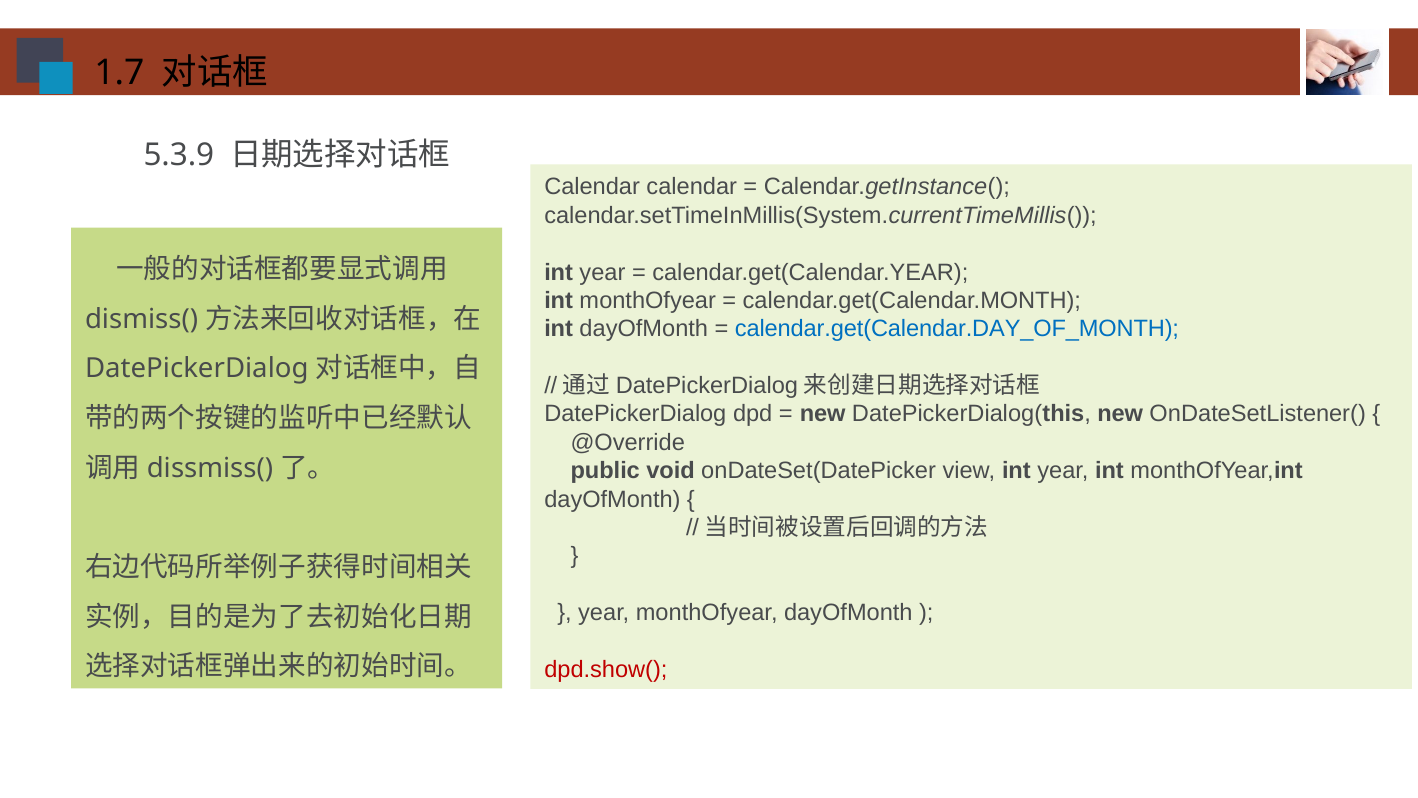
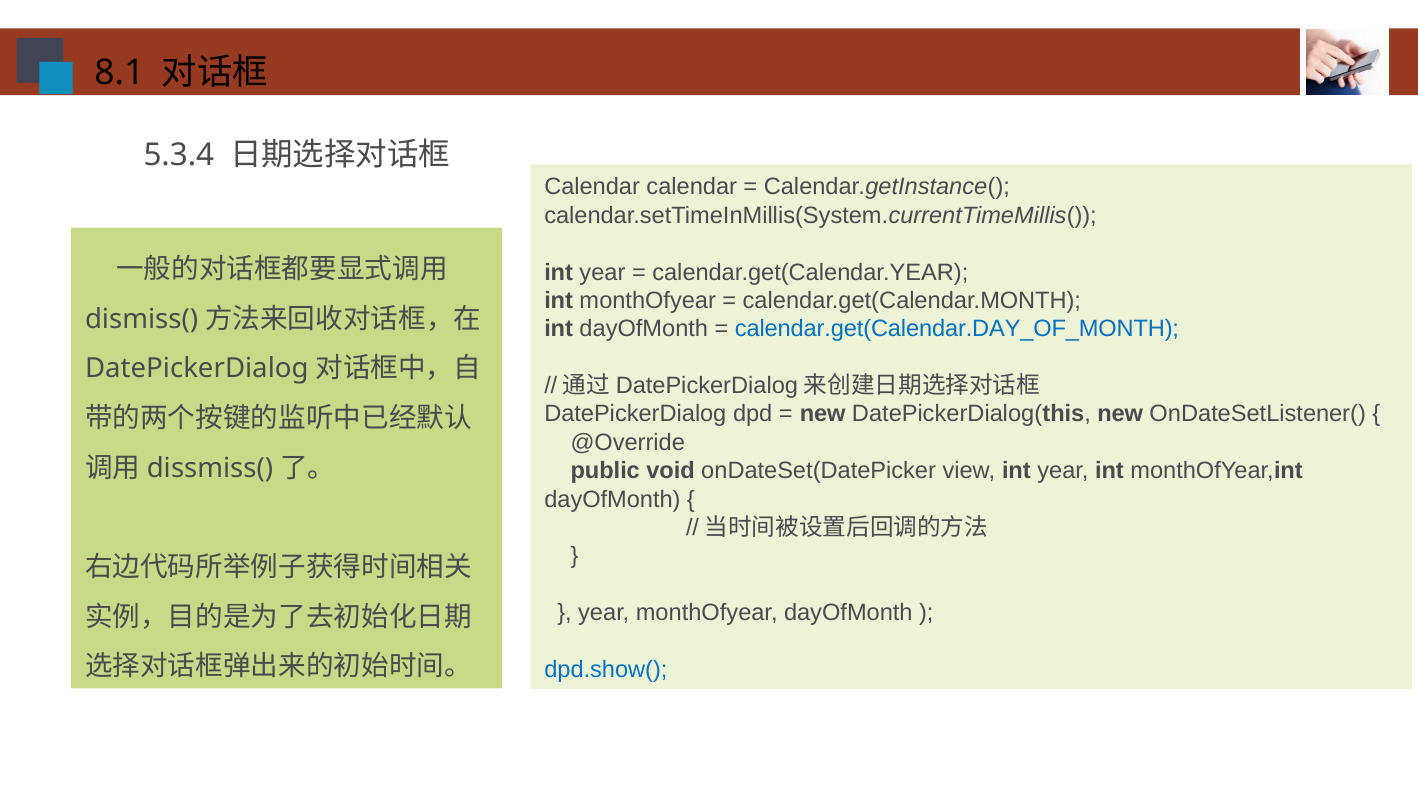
1.7: 1.7 -> 8.1
5.3.9: 5.3.9 -> 5.3.4
dpd.show( colour: red -> blue
